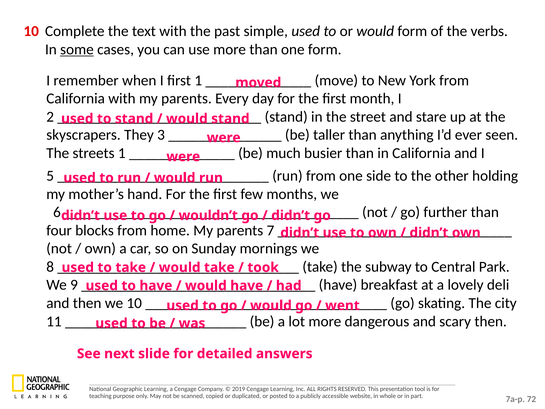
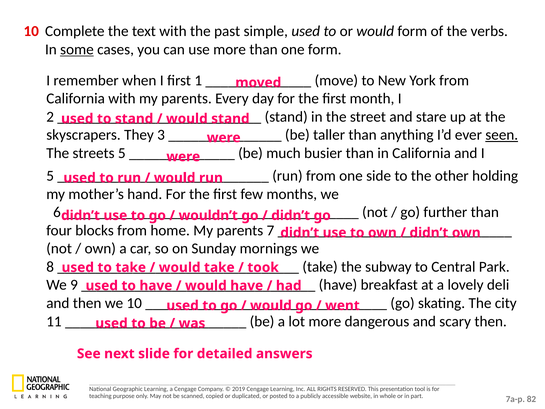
seen underline: none -> present
streets 1: 1 -> 5
72: 72 -> 82
